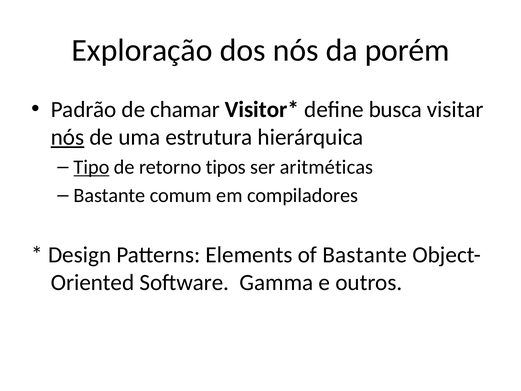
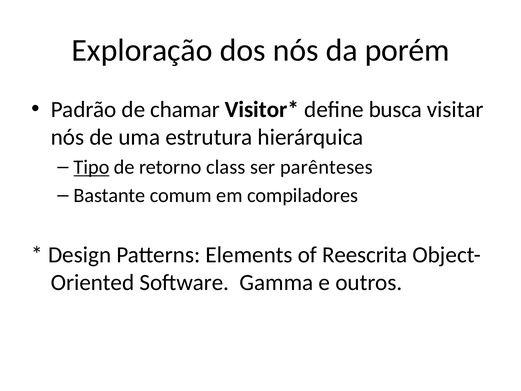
nós at (68, 137) underline: present -> none
tipos: tipos -> class
aritméticas: aritméticas -> parênteses
of Bastante: Bastante -> Reescrita
